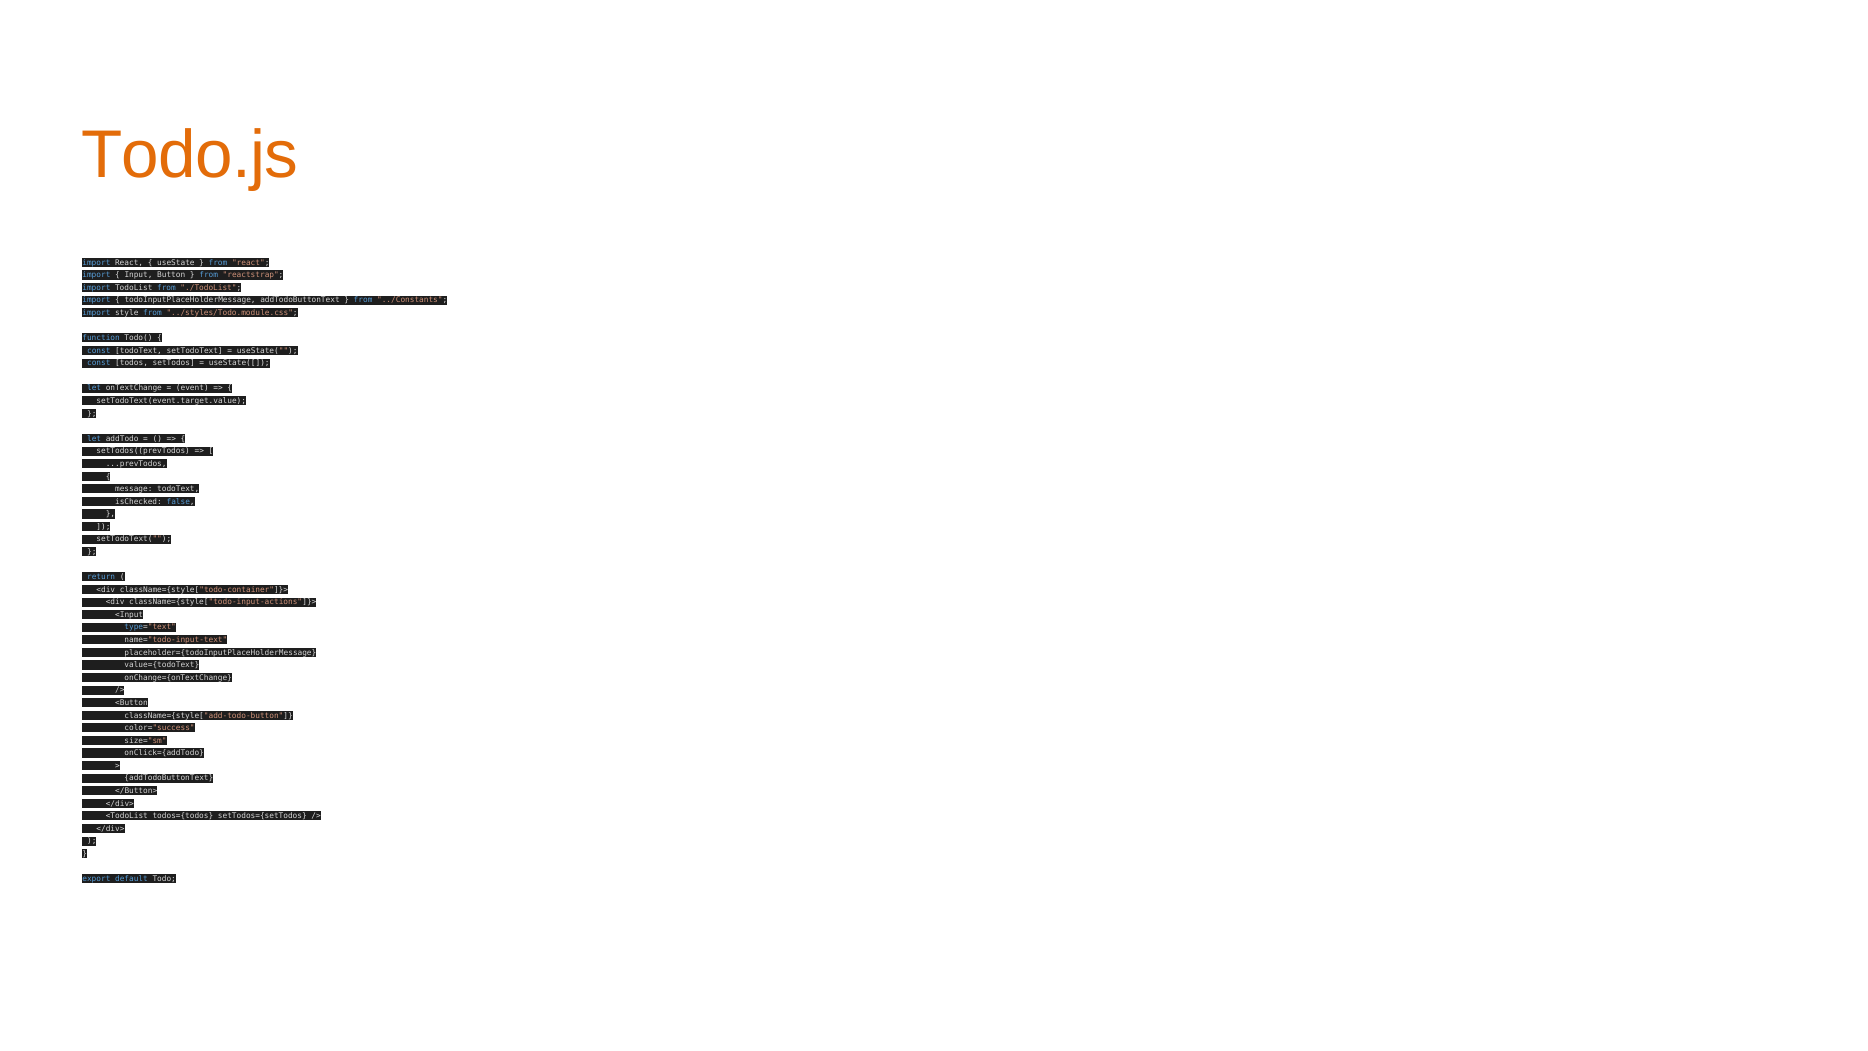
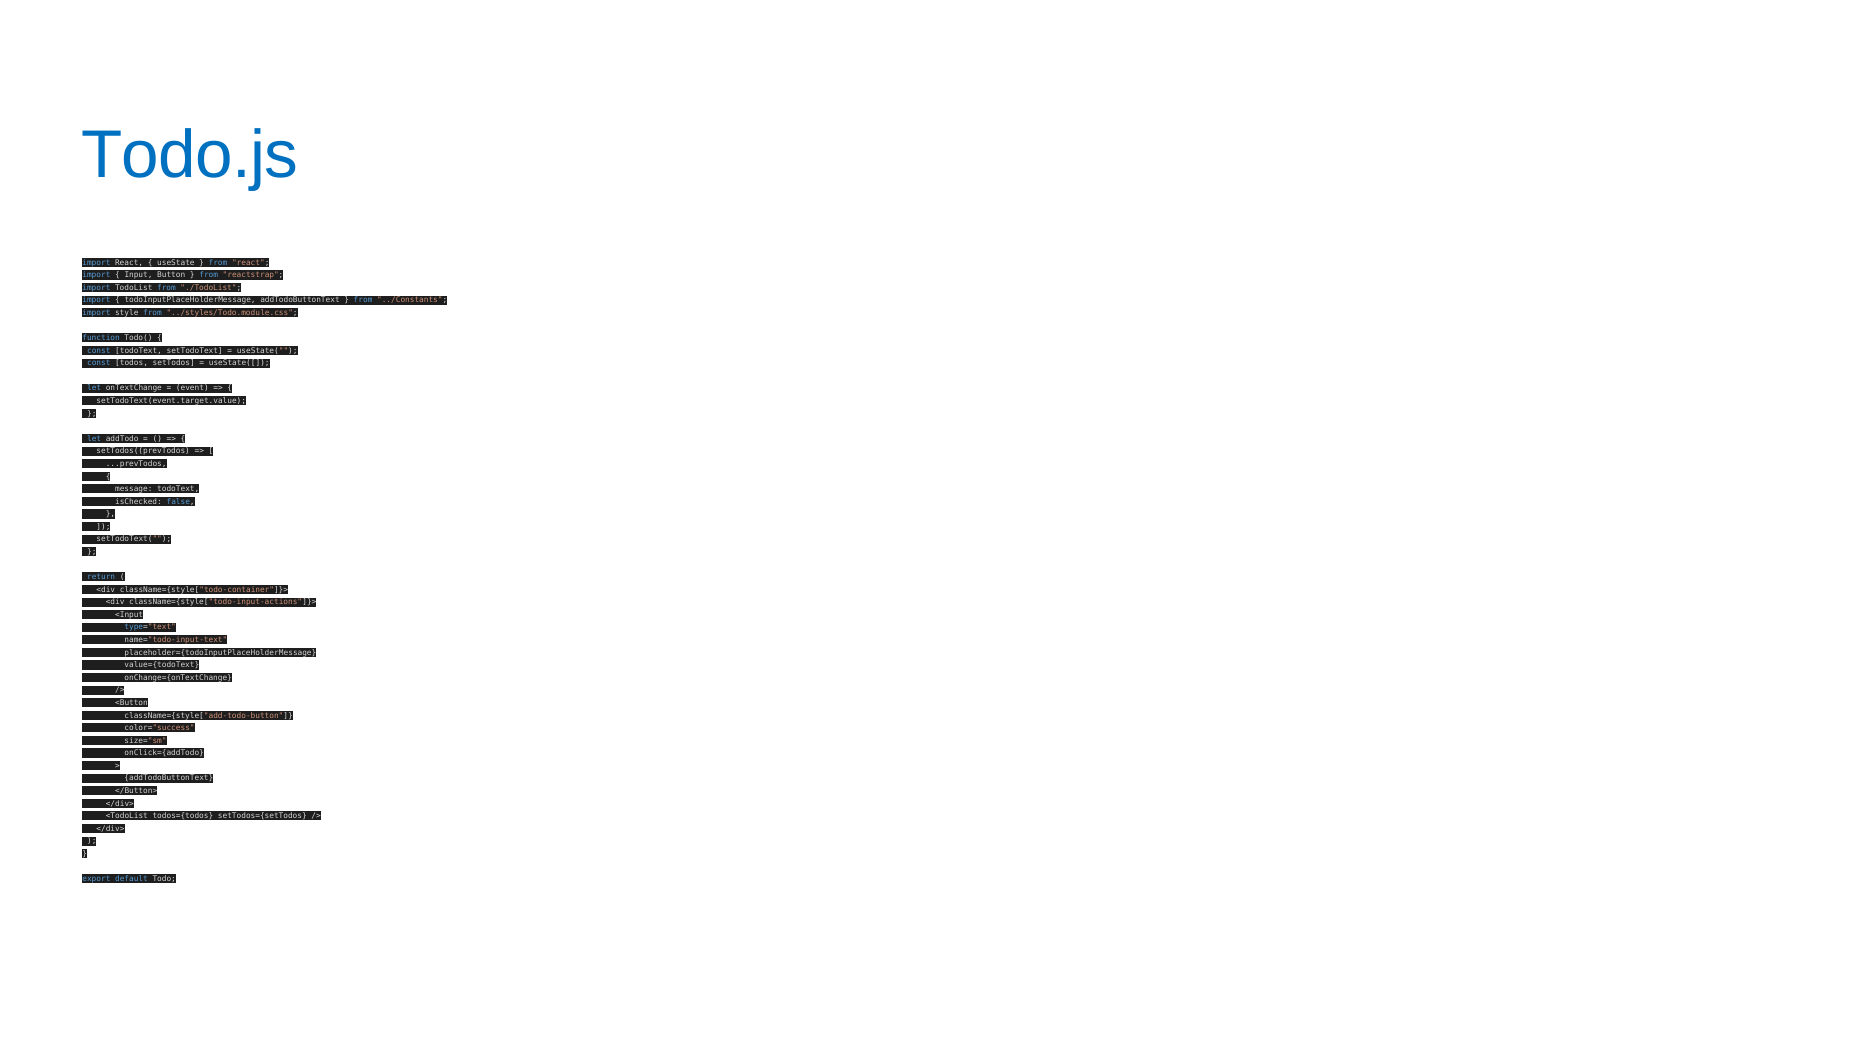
Todo.js colour: orange -> blue
